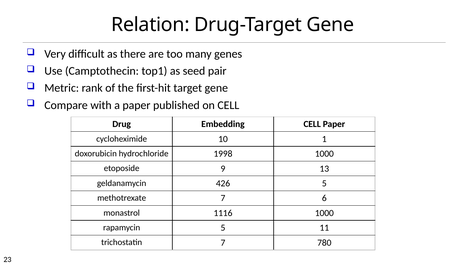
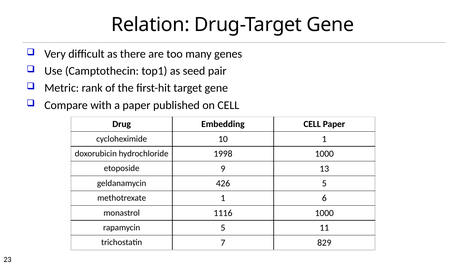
methotrexate 7: 7 -> 1
780: 780 -> 829
